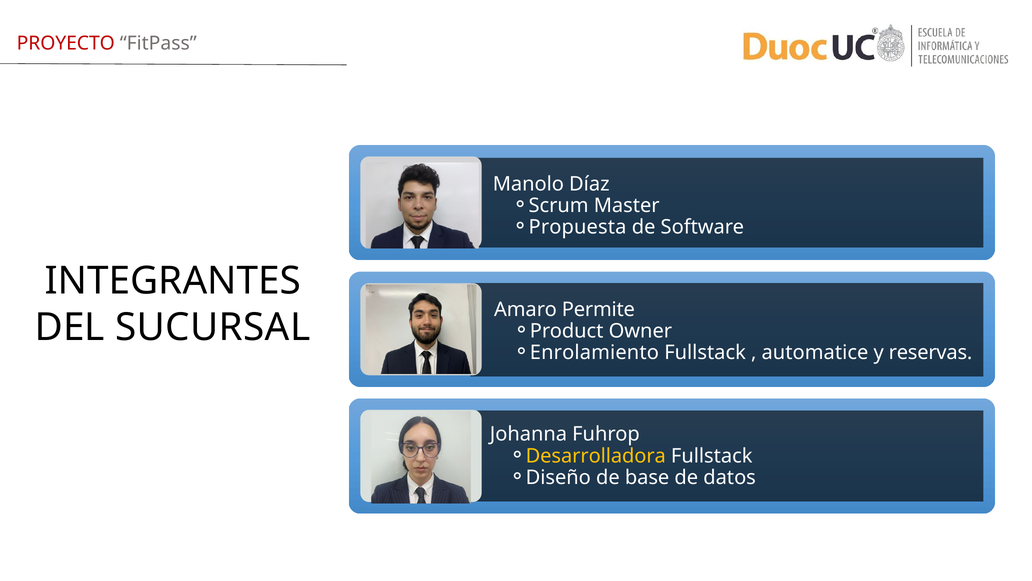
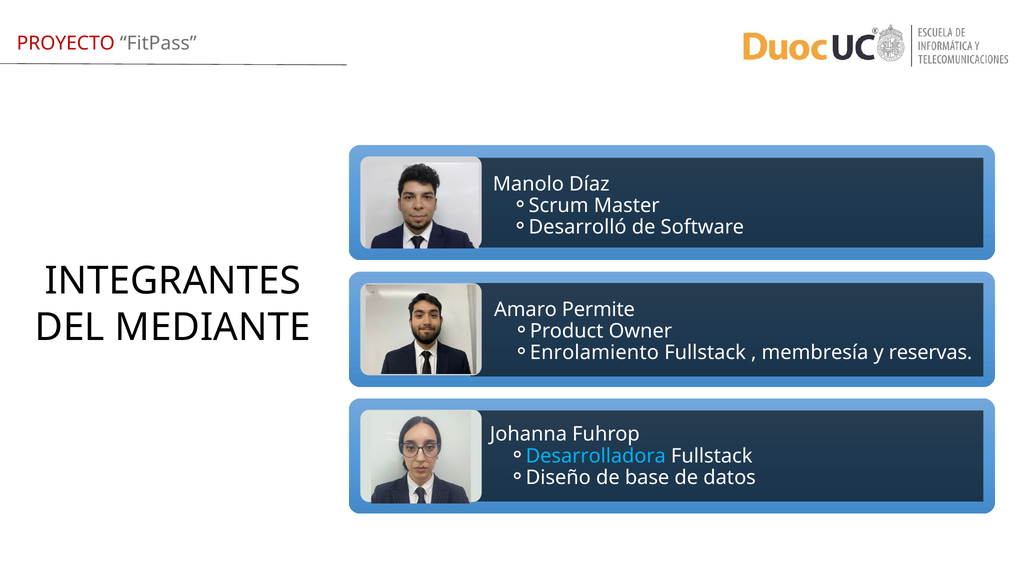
Propuesta: Propuesta -> Desarrolló
SUCURSAL: SUCURSAL -> MEDIANTE
automatice: automatice -> membresía
Desarrolladora colour: yellow -> light blue
